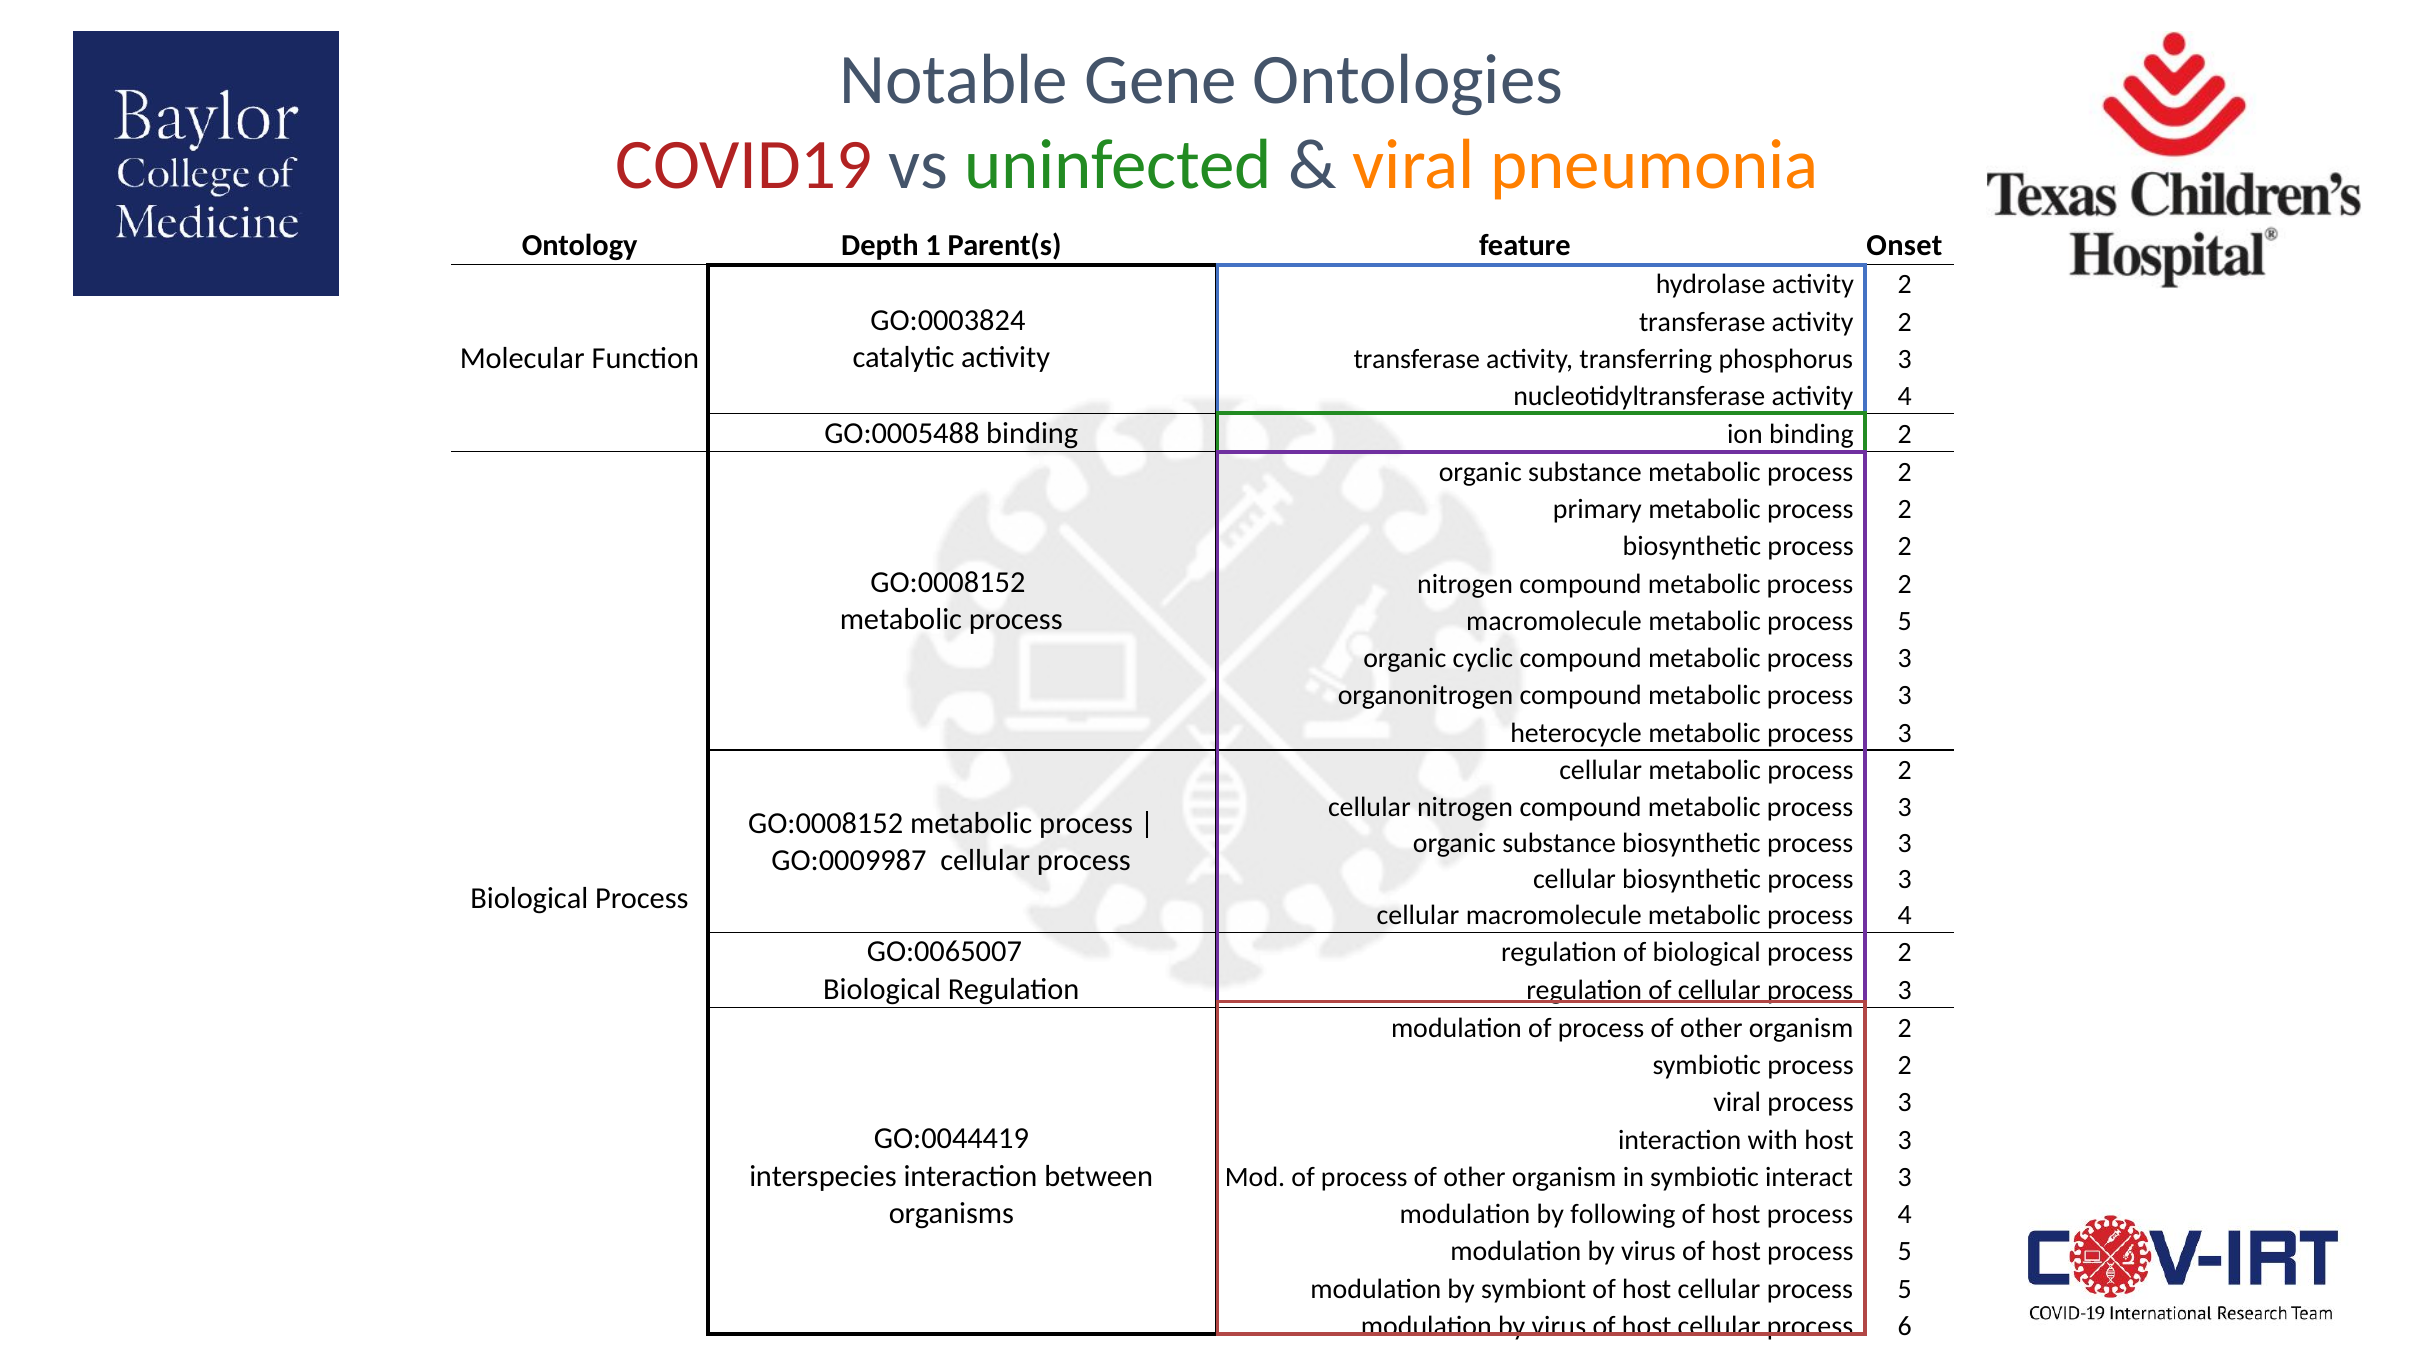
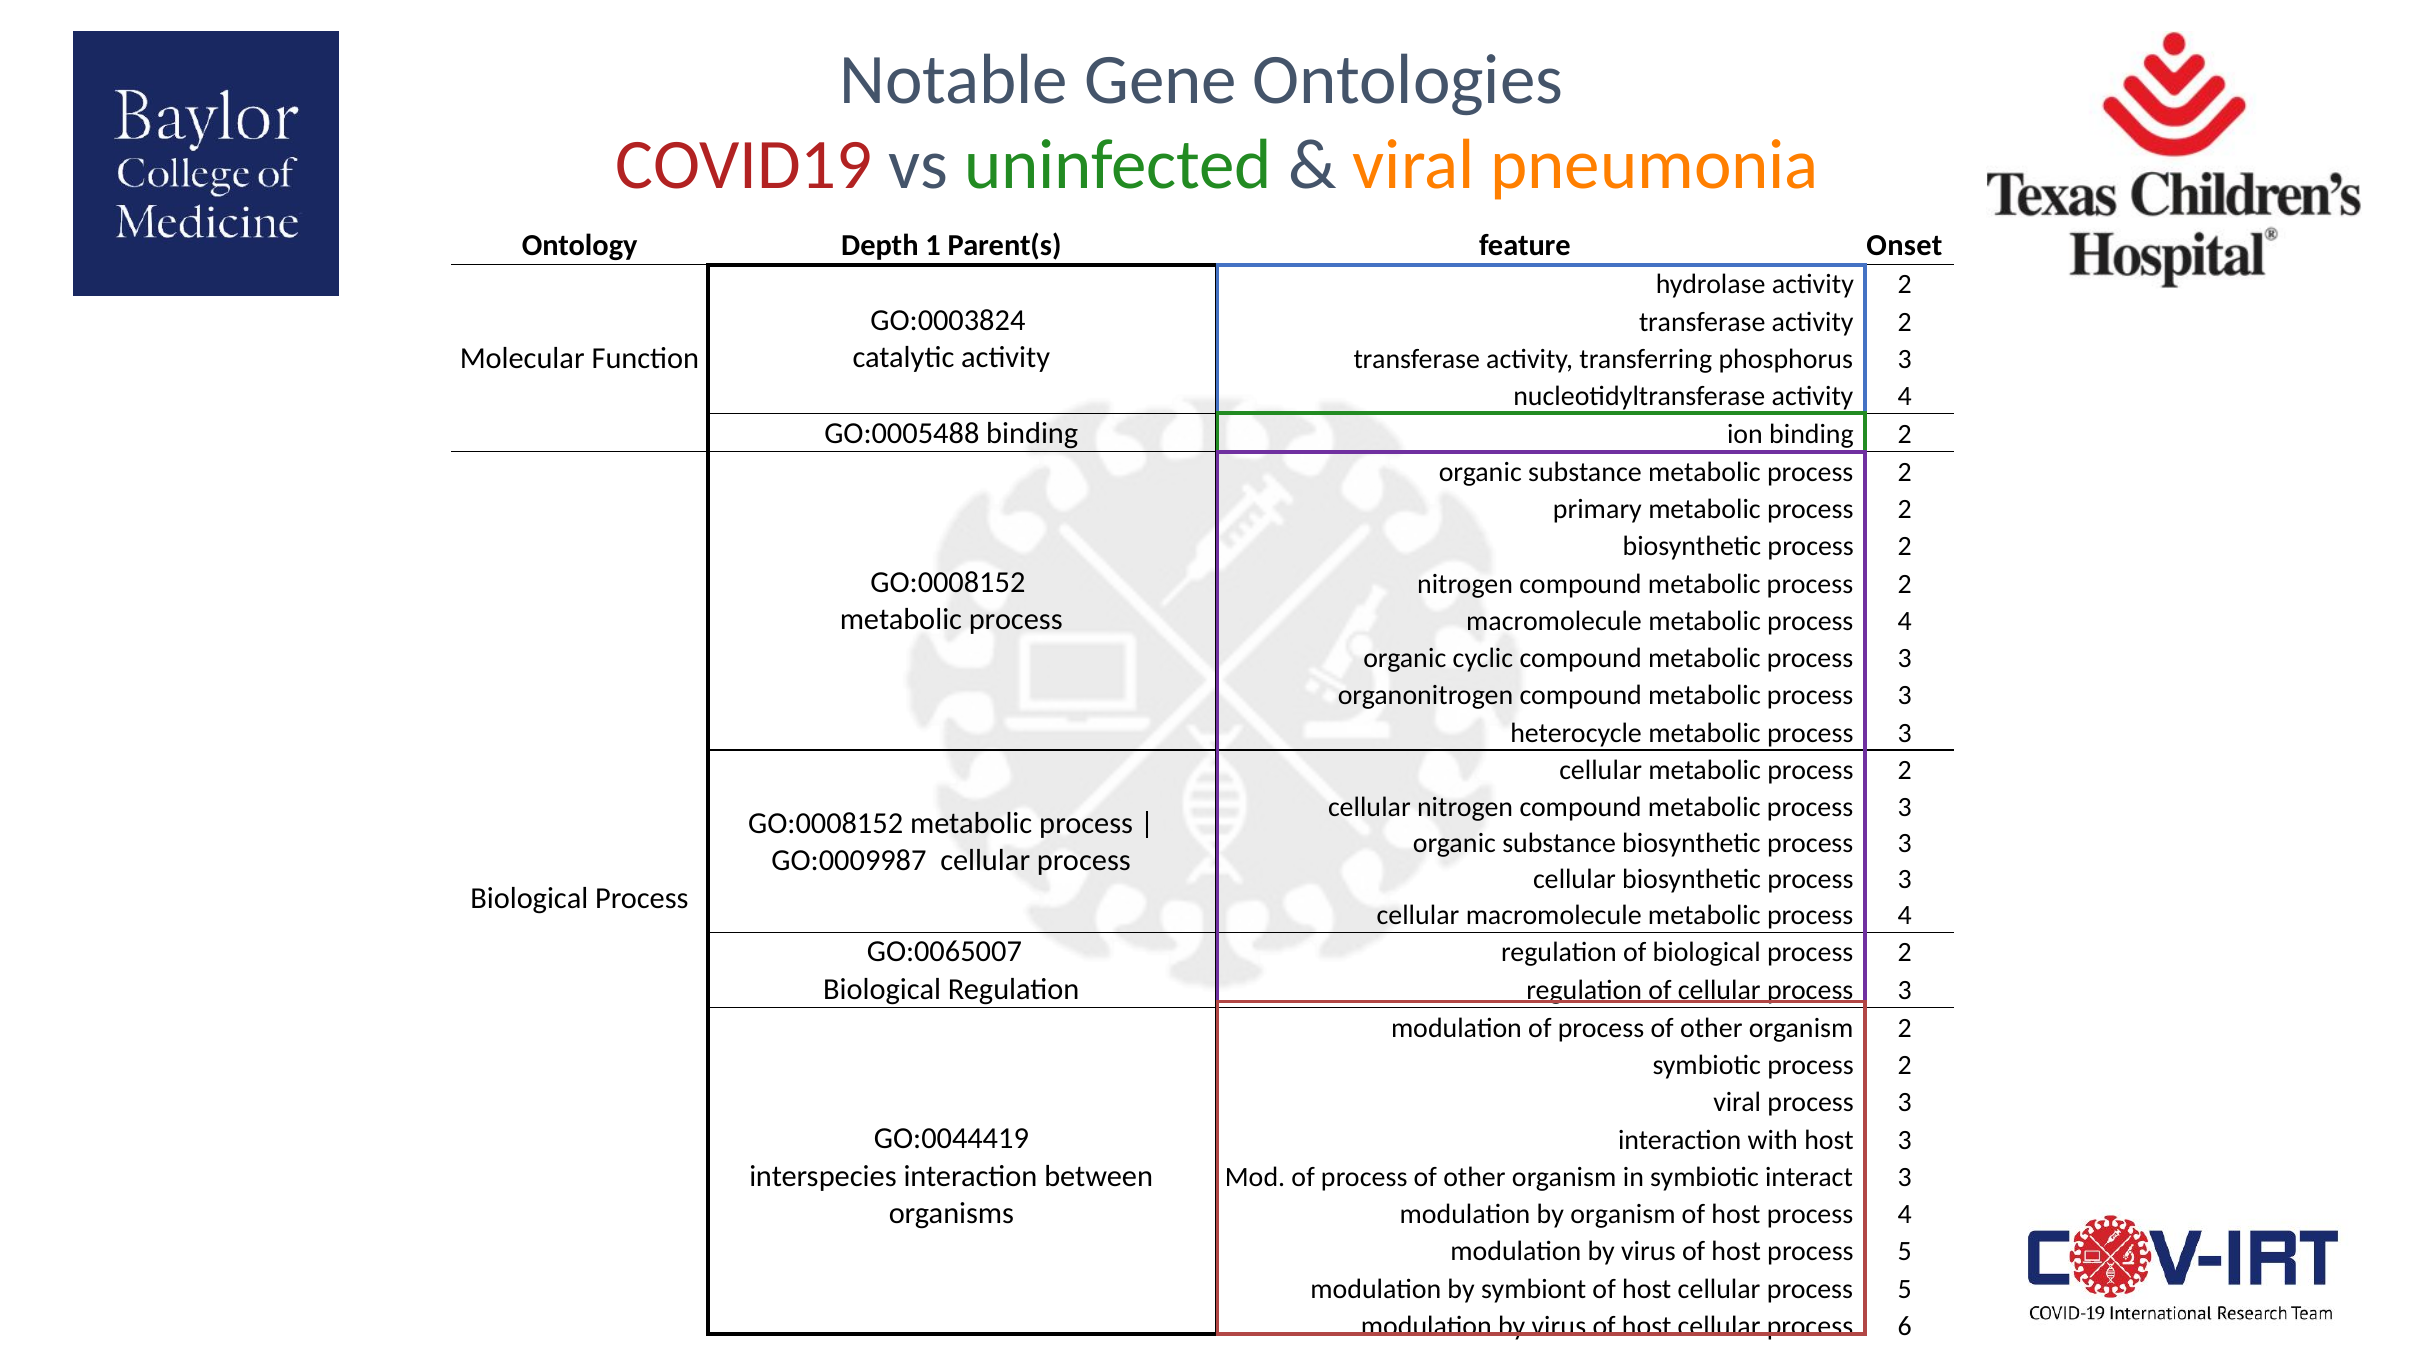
5 at (1905, 621): 5 -> 4
by following: following -> organism
